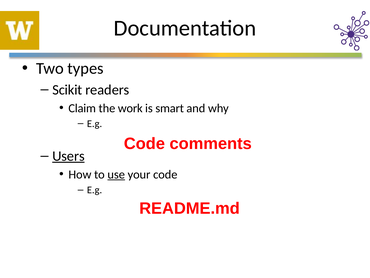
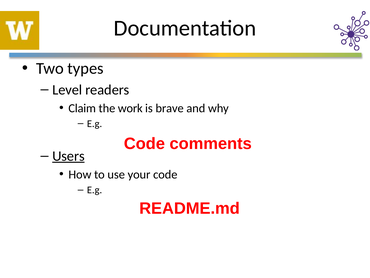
Scikit: Scikit -> Level
smart: smart -> brave
use underline: present -> none
